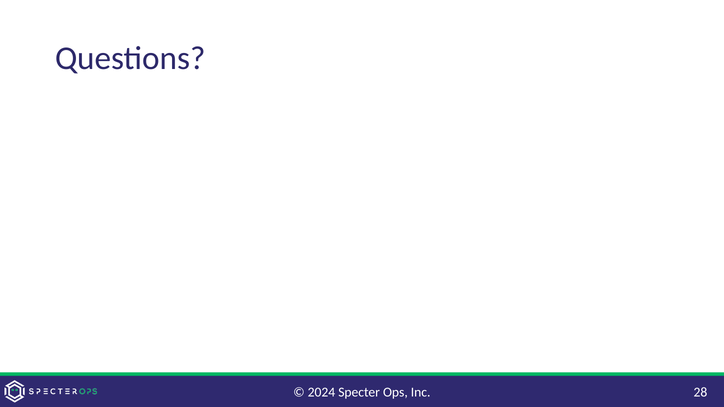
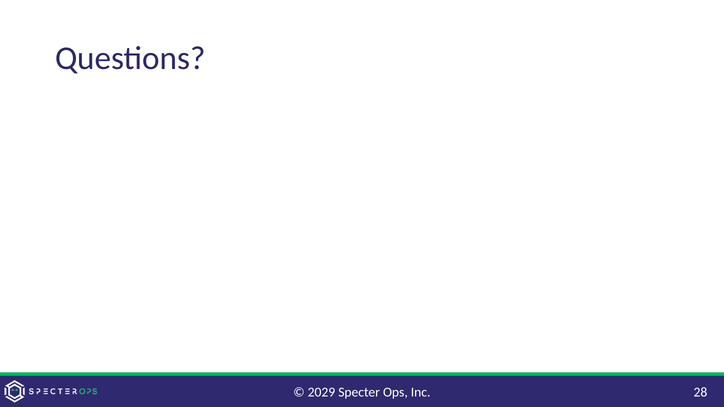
2024: 2024 -> 2029
